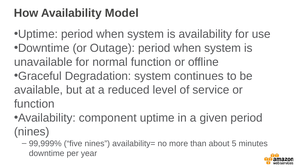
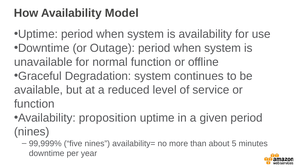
component: component -> proposition
